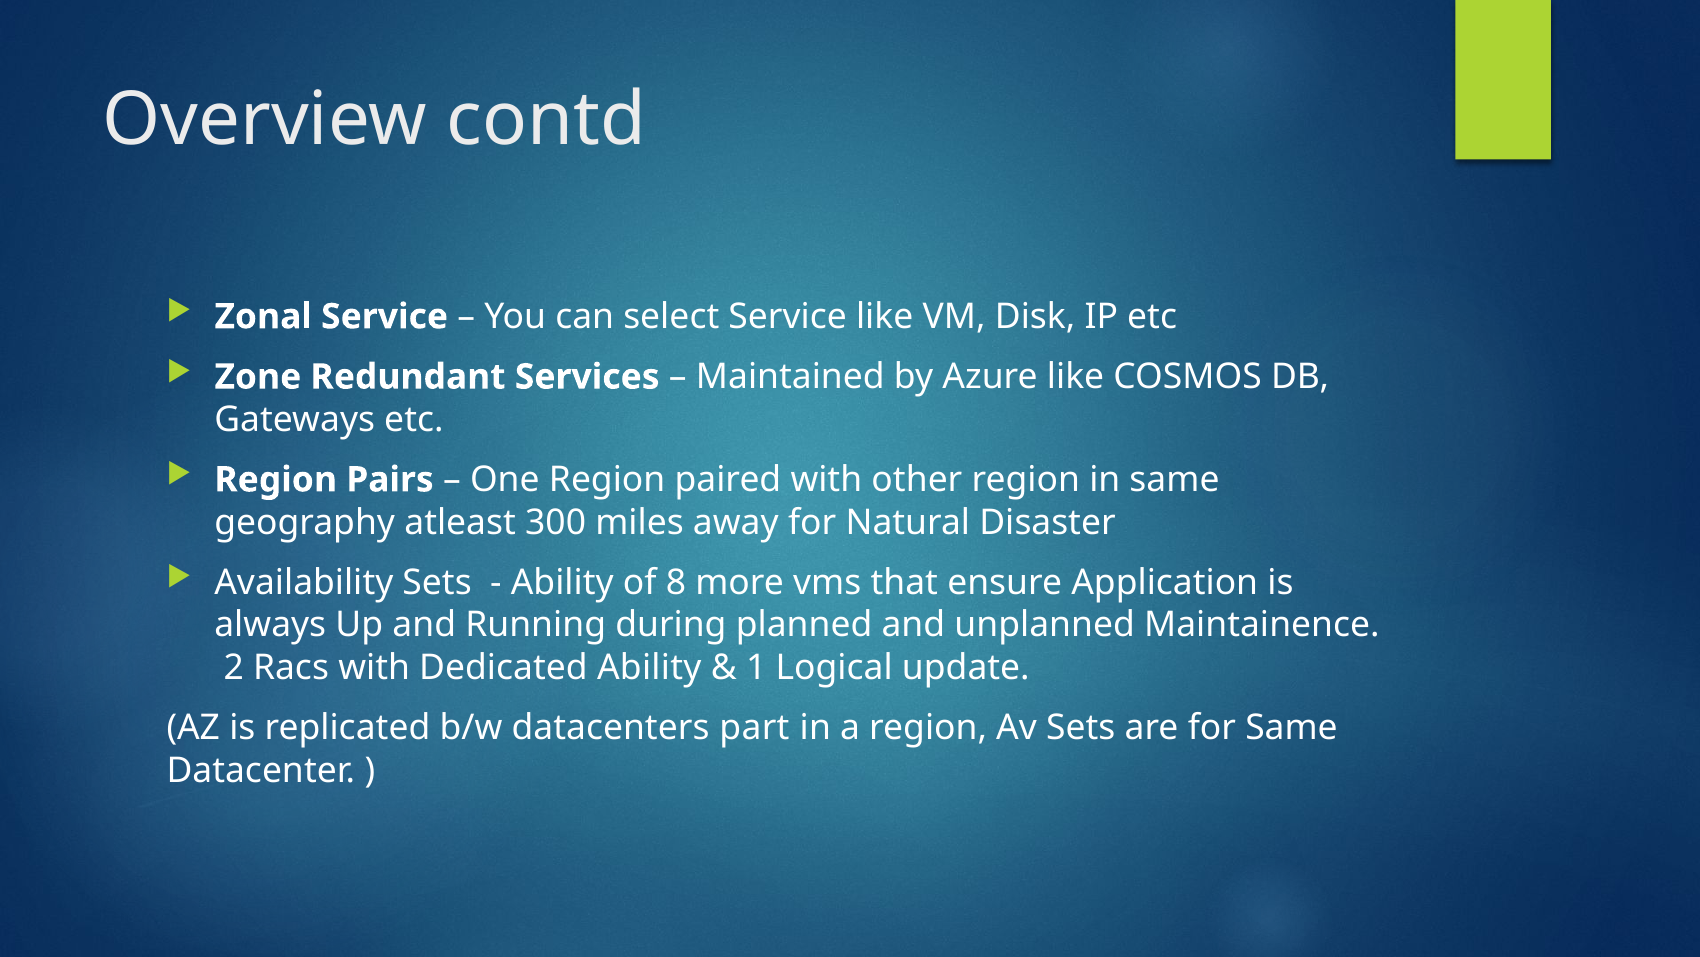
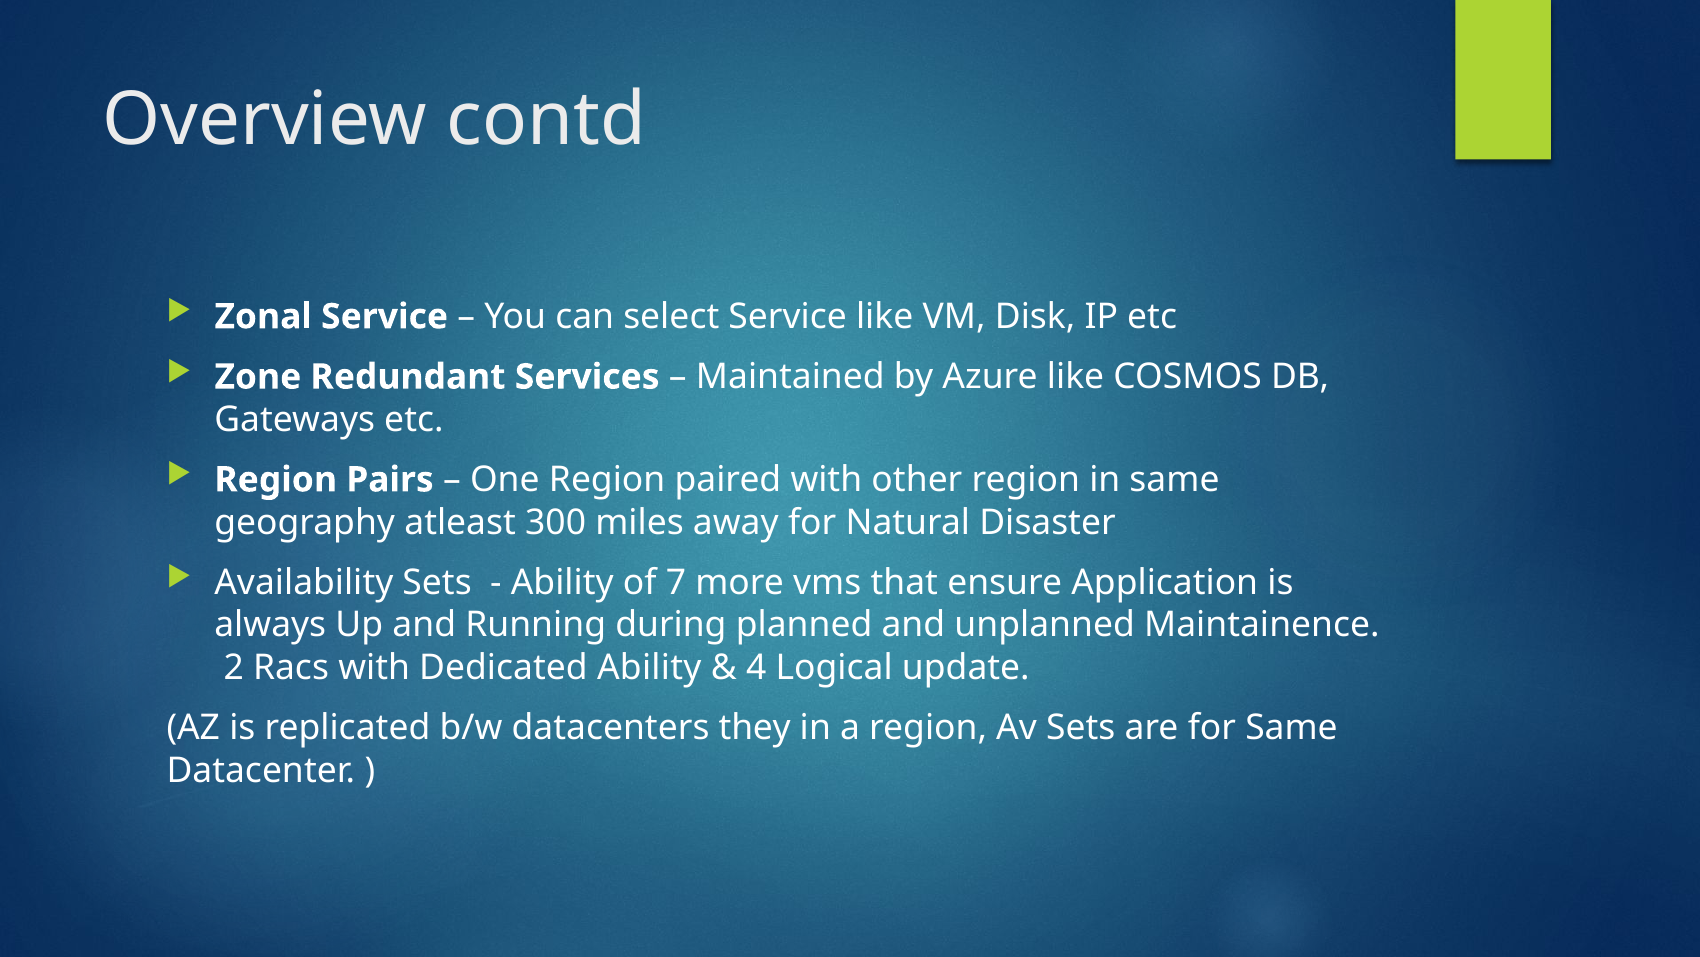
8: 8 -> 7
1: 1 -> 4
part: part -> they
